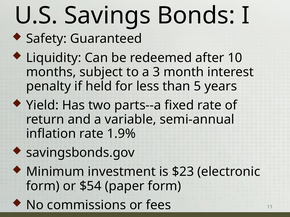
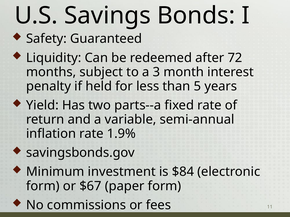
10: 10 -> 72
$23: $23 -> $84
$54: $54 -> $67
